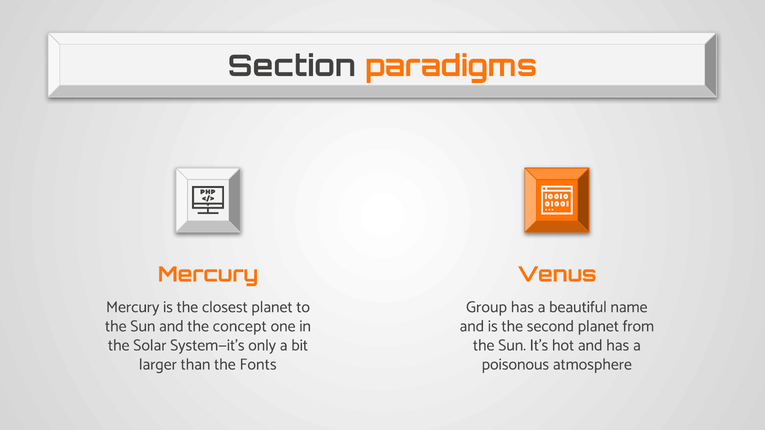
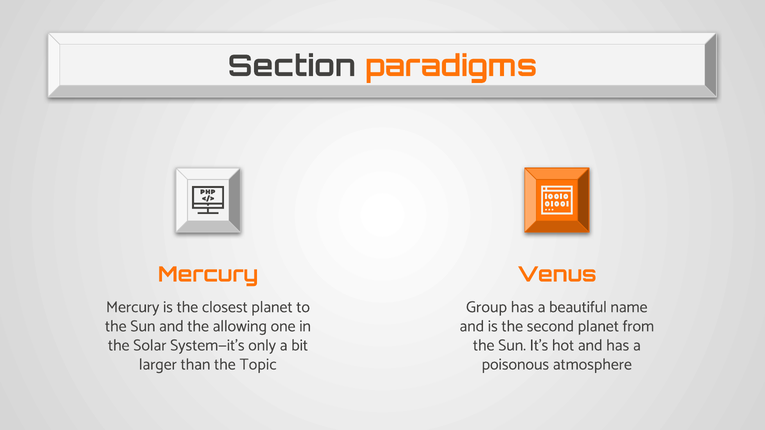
concept: concept -> allowing
Fonts: Fonts -> Topic
